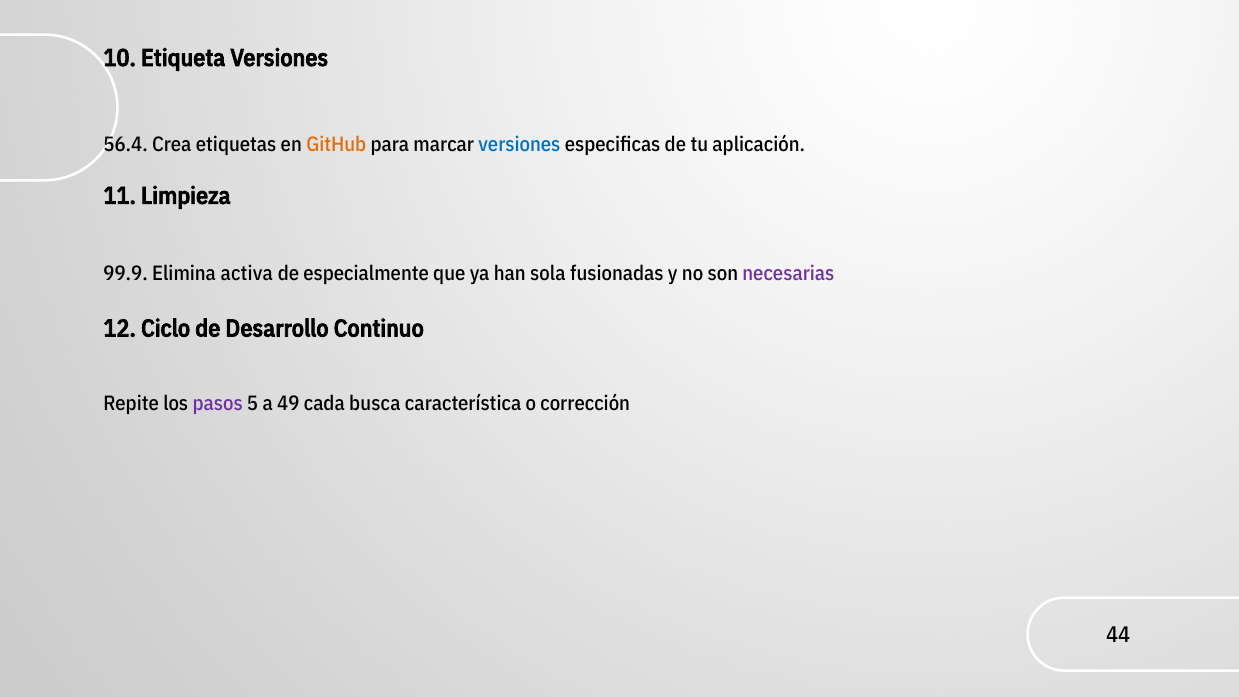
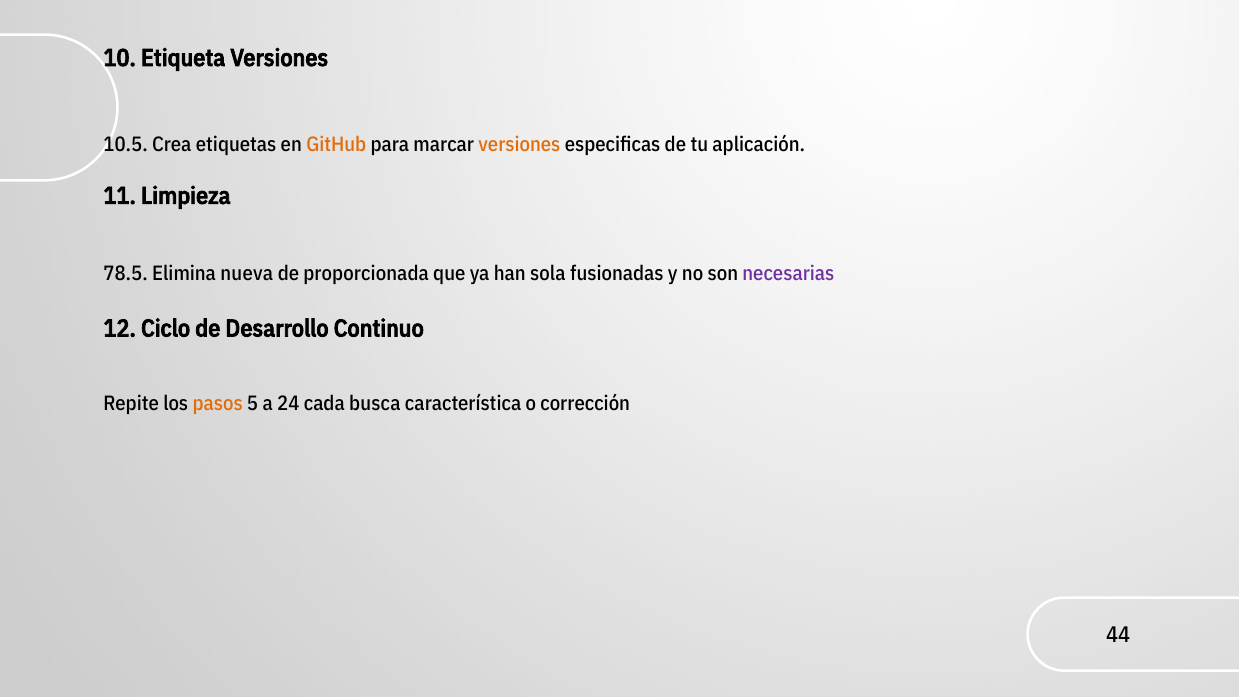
56.4: 56.4 -> 10.5
versiones at (519, 145) colour: blue -> orange
99.9: 99.9 -> 78.5
activa: activa -> nueva
especialmente: especialmente -> proporcionada
pasos colour: purple -> orange
49: 49 -> 24
